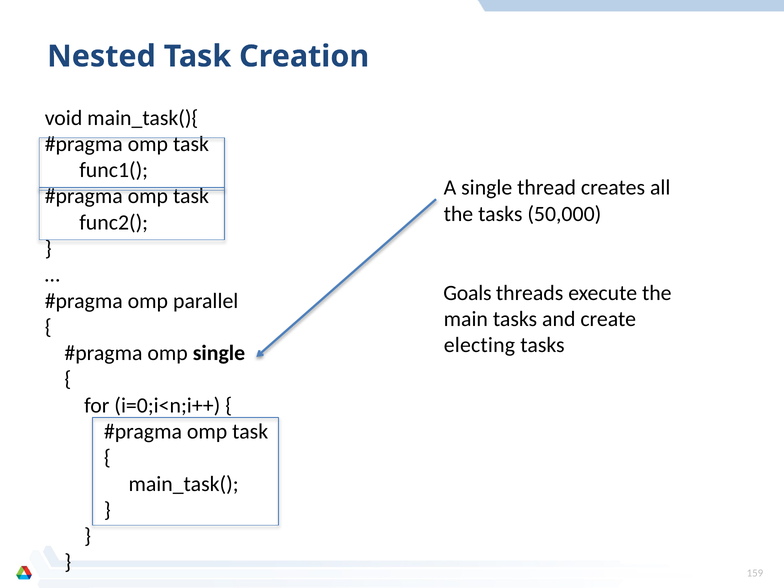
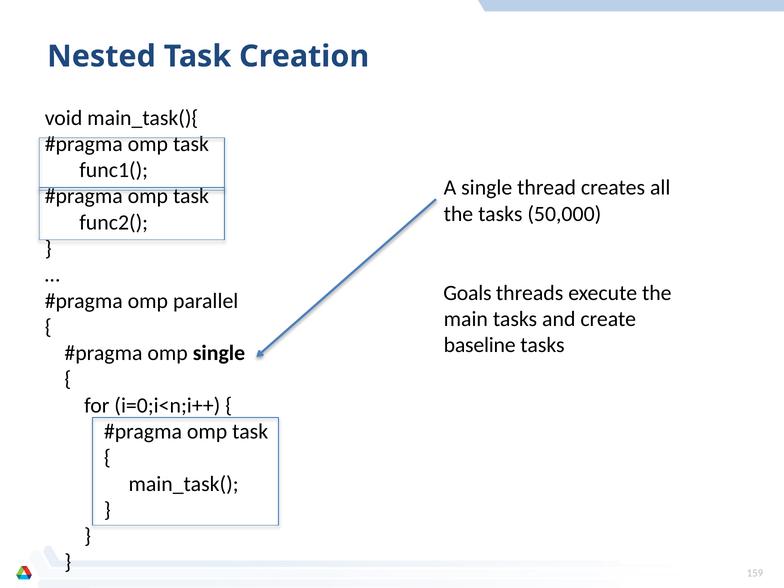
electing: electing -> baseline
